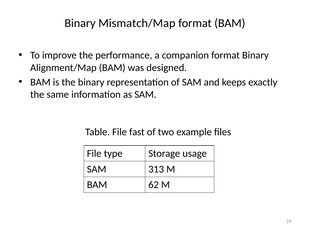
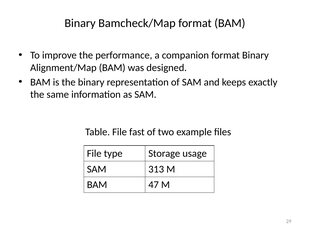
Mismatch/Map: Mismatch/Map -> Bamcheck/Map
62: 62 -> 47
